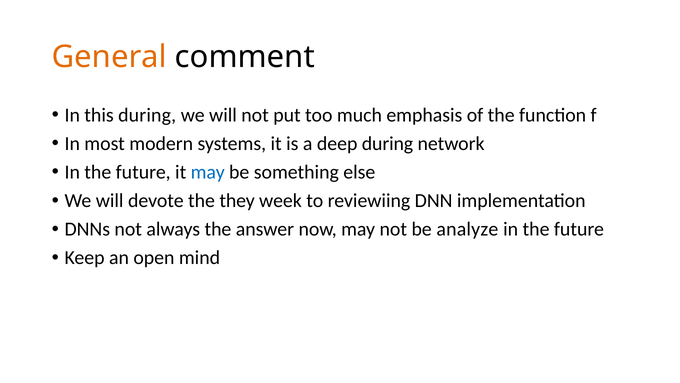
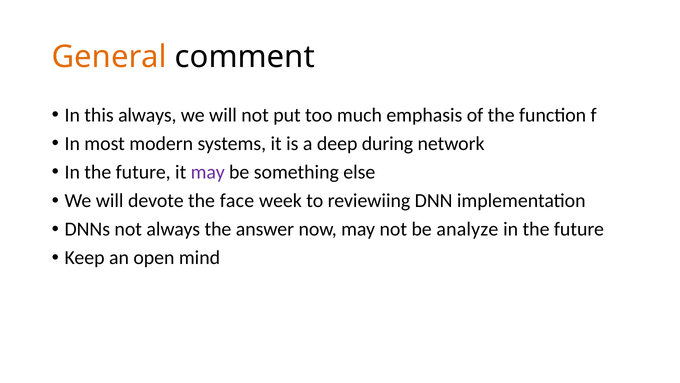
this during: during -> always
may at (208, 172) colour: blue -> purple
they: they -> face
